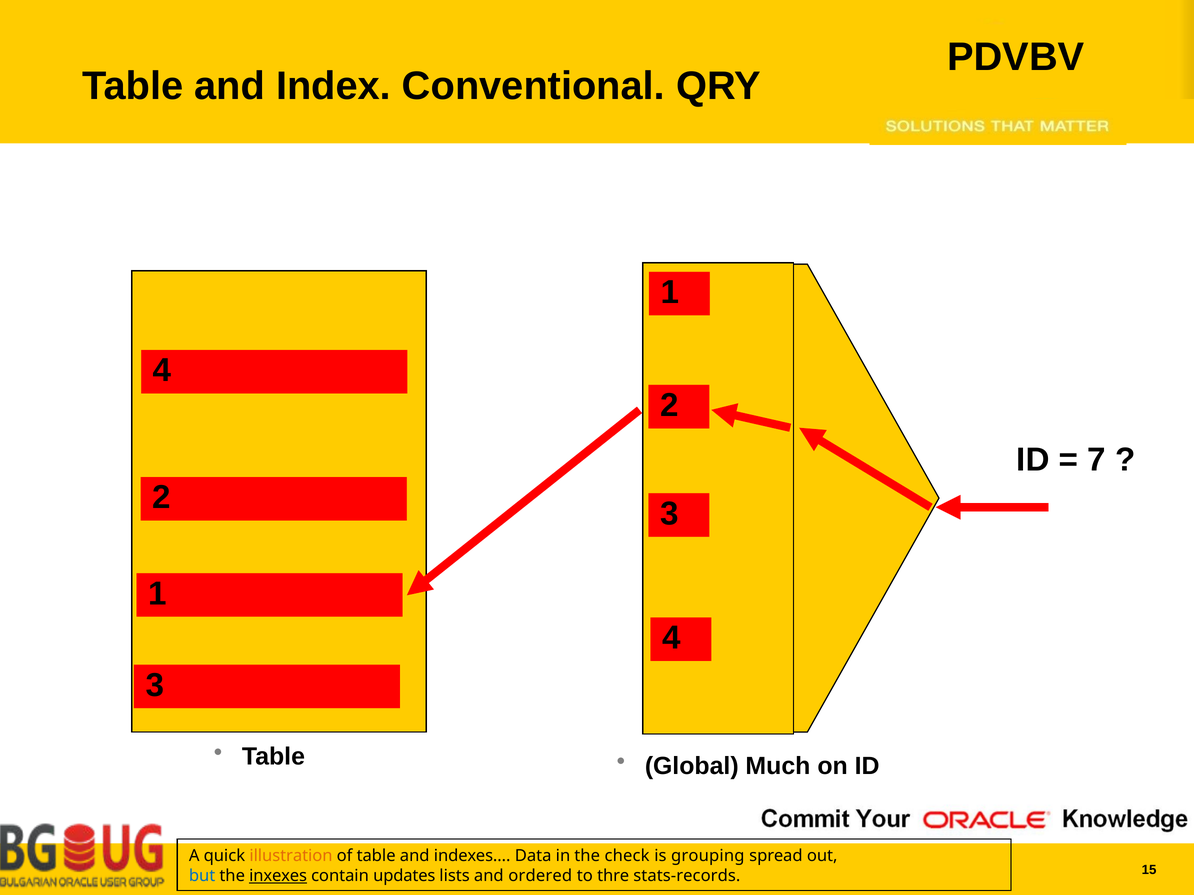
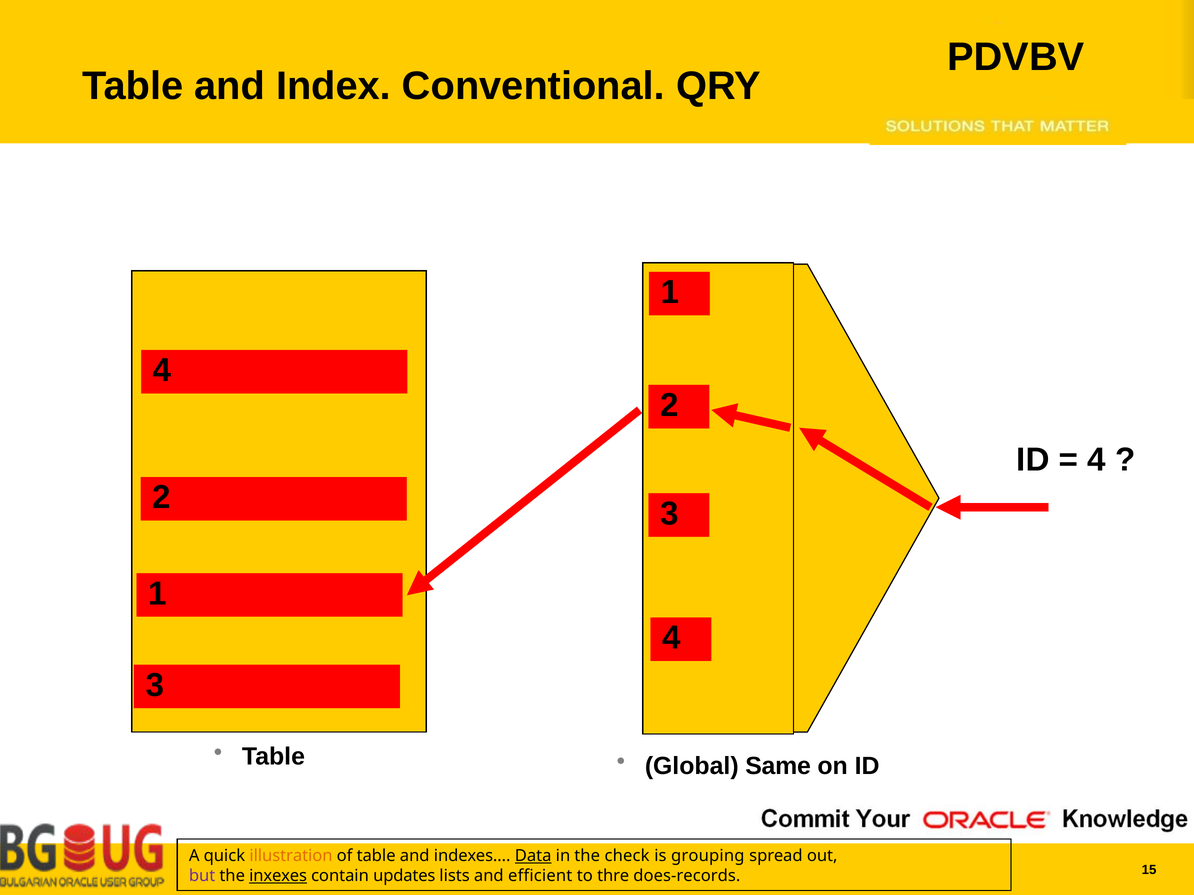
7 at (1097, 460): 7 -> 4
Much: Much -> Same
Data underline: none -> present
but colour: blue -> purple
ordered: ordered -> efficient
stats-records: stats-records -> does-records
